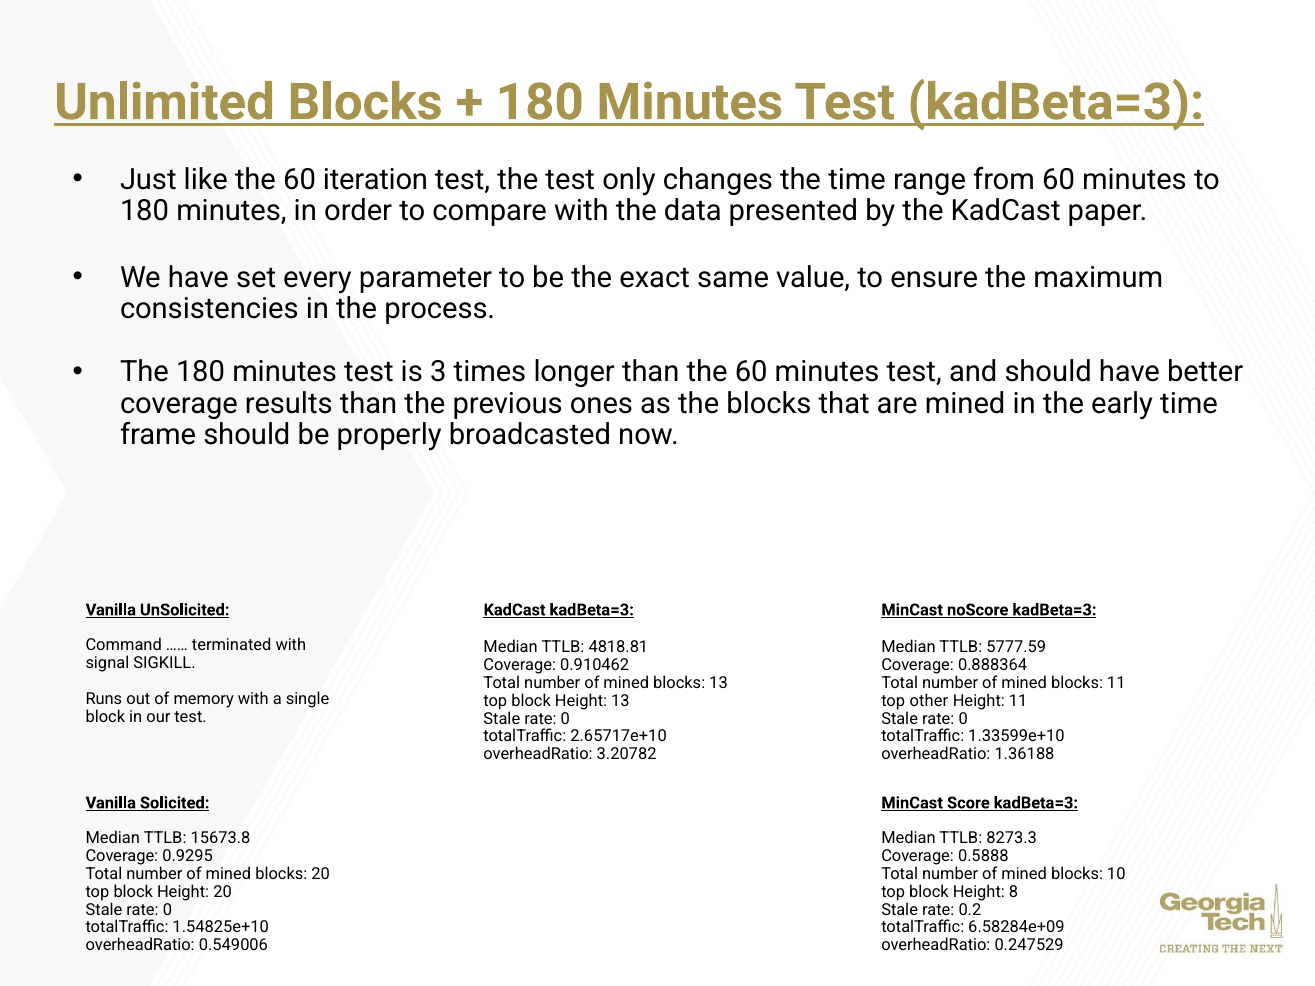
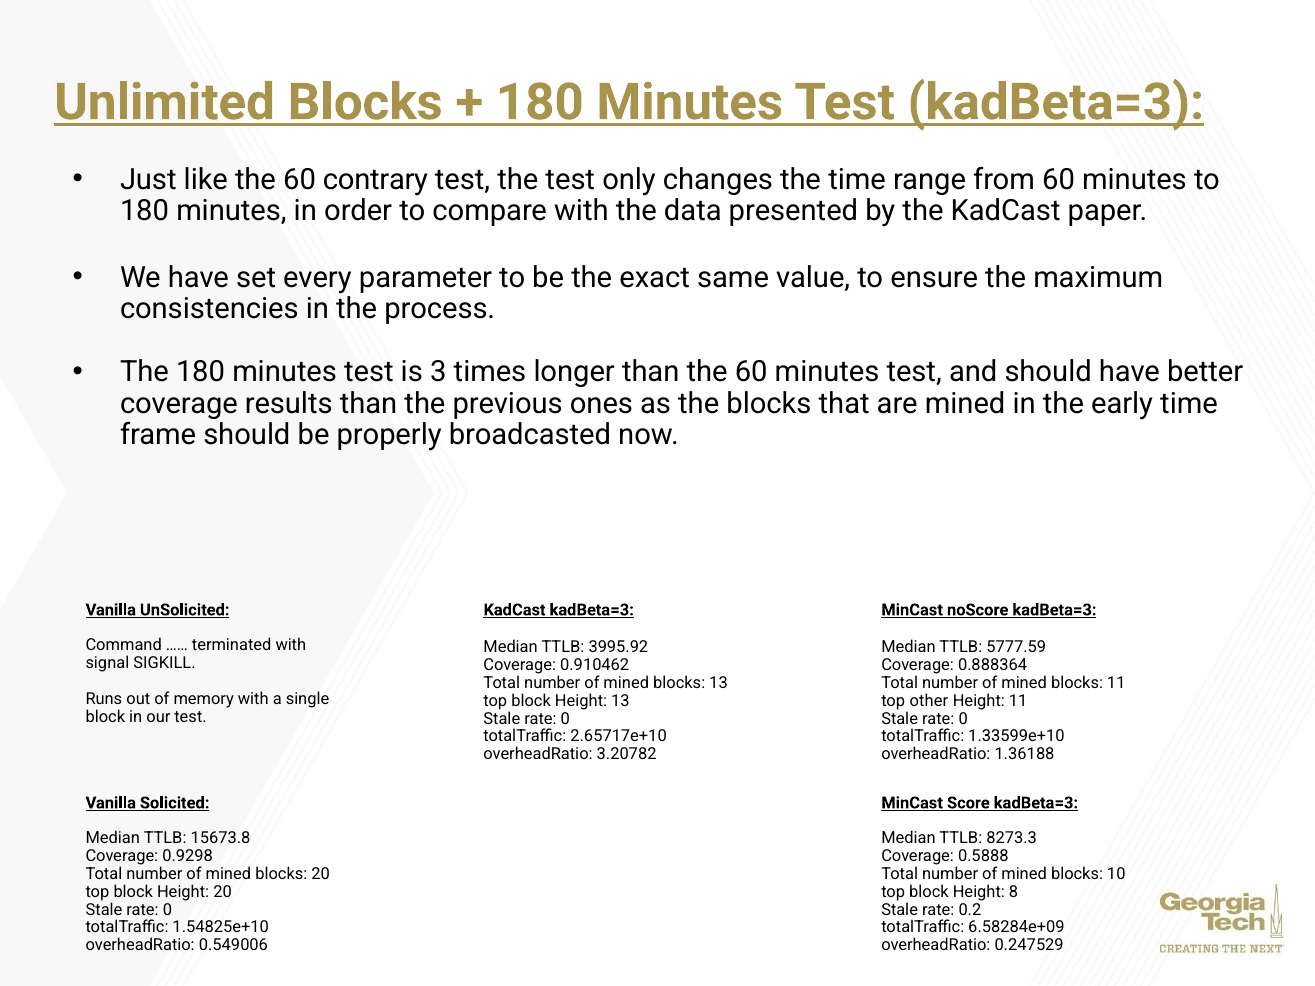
iteration: iteration -> contrary
4818.81: 4818.81 -> 3995.92
0.9295: 0.9295 -> 0.9298
